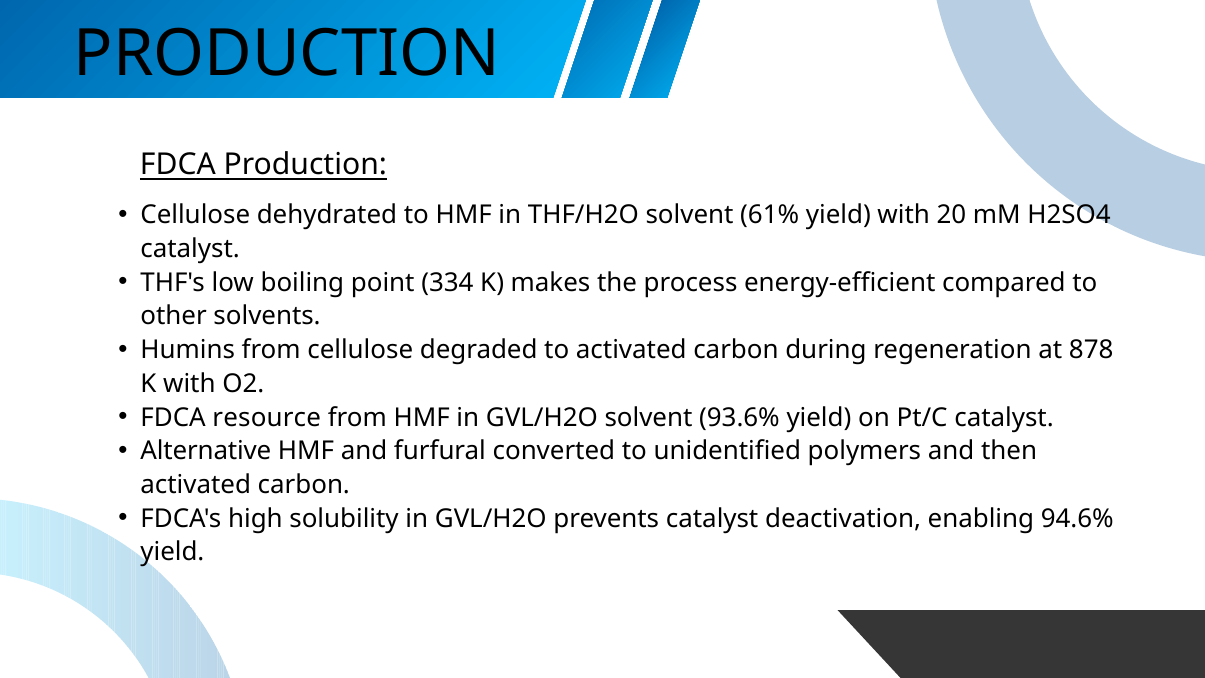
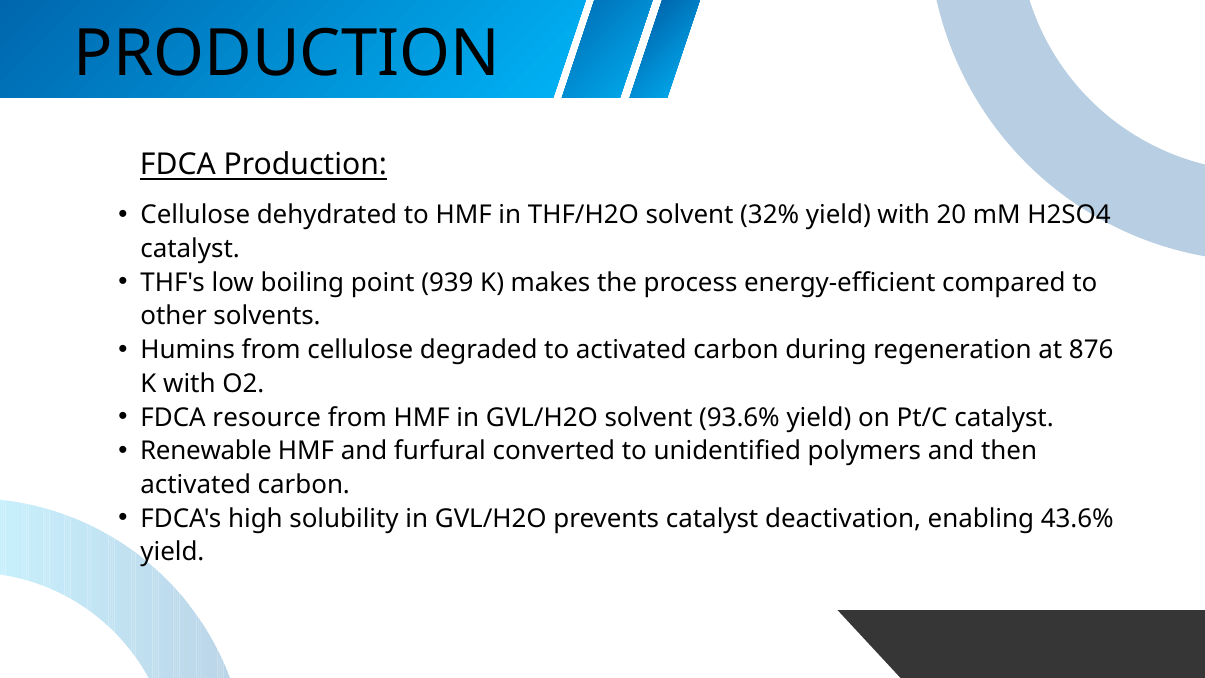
61%: 61% -> 32%
334: 334 -> 939
878: 878 -> 876
Alternative: Alternative -> Renewable
94.6%: 94.6% -> 43.6%
